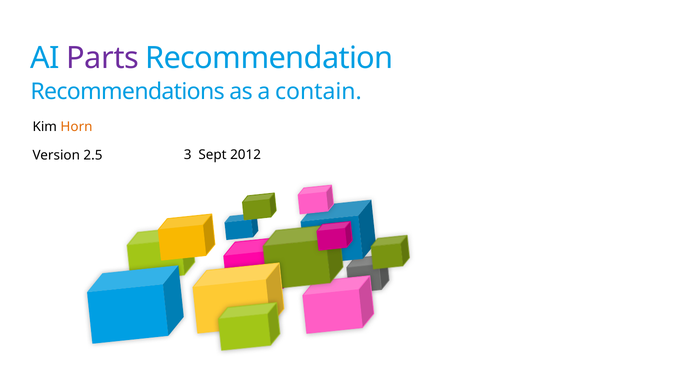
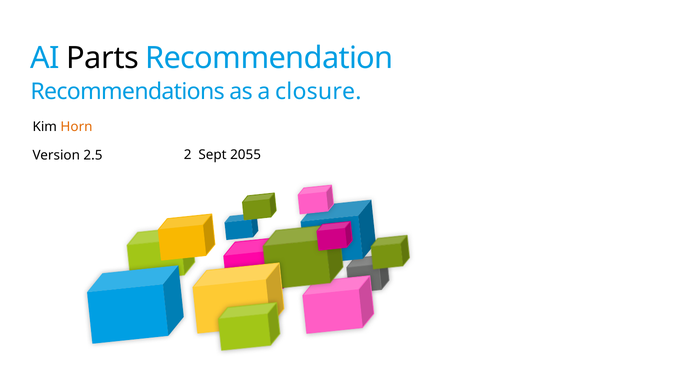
Parts colour: purple -> black
contain: contain -> closure
3: 3 -> 2
2012: 2012 -> 2055
